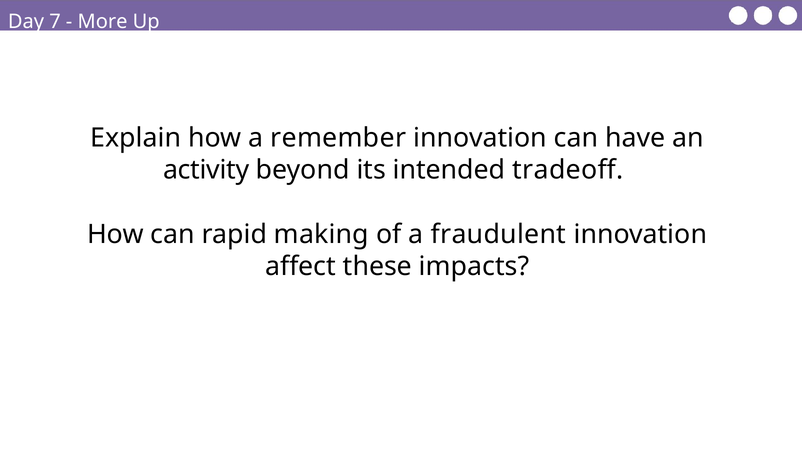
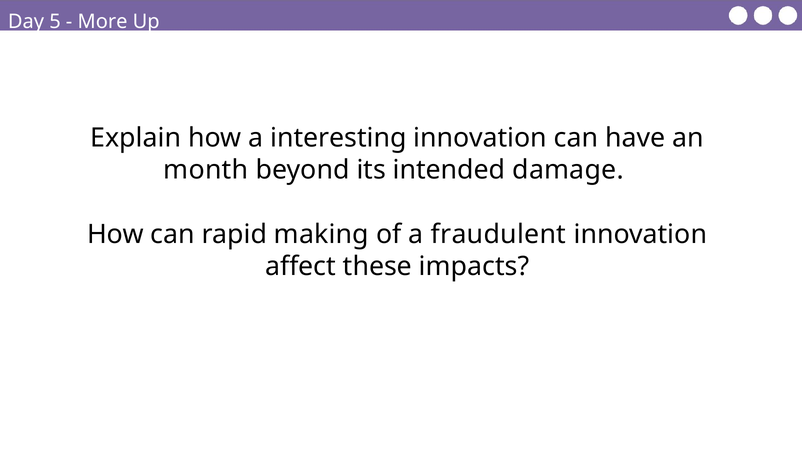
7: 7 -> 5
remember: remember -> interesting
activity: activity -> month
tradeoff: tradeoff -> damage
